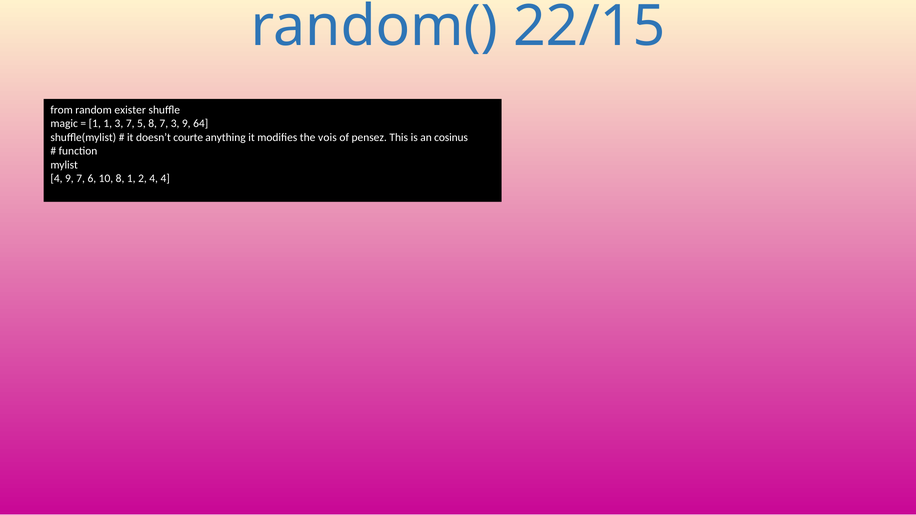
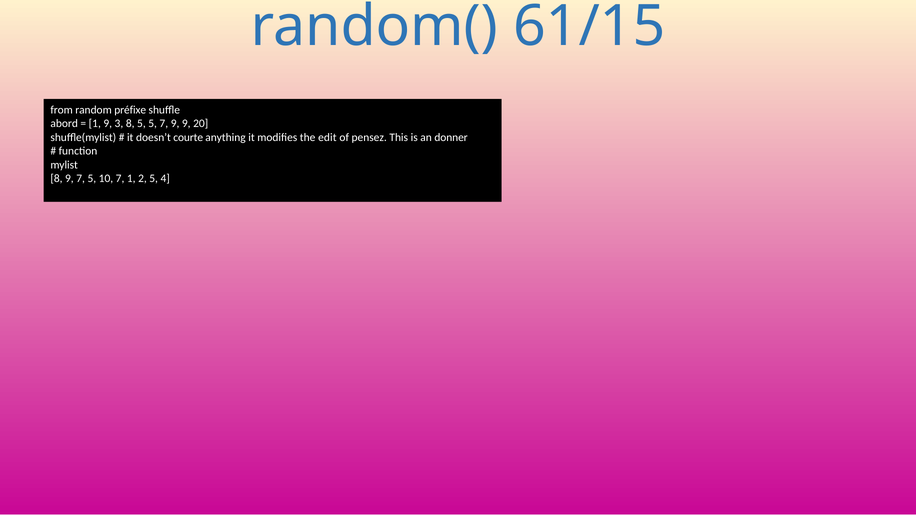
22/15: 22/15 -> 61/15
exister: exister -> préfixe
magic: magic -> abord
1 1: 1 -> 9
3 7: 7 -> 8
5 8: 8 -> 5
7 3: 3 -> 9
64: 64 -> 20
vois: vois -> edit
cosinus: cosinus -> donner
4 at (56, 179): 4 -> 8
7 6: 6 -> 5
10 8: 8 -> 7
2 4: 4 -> 5
